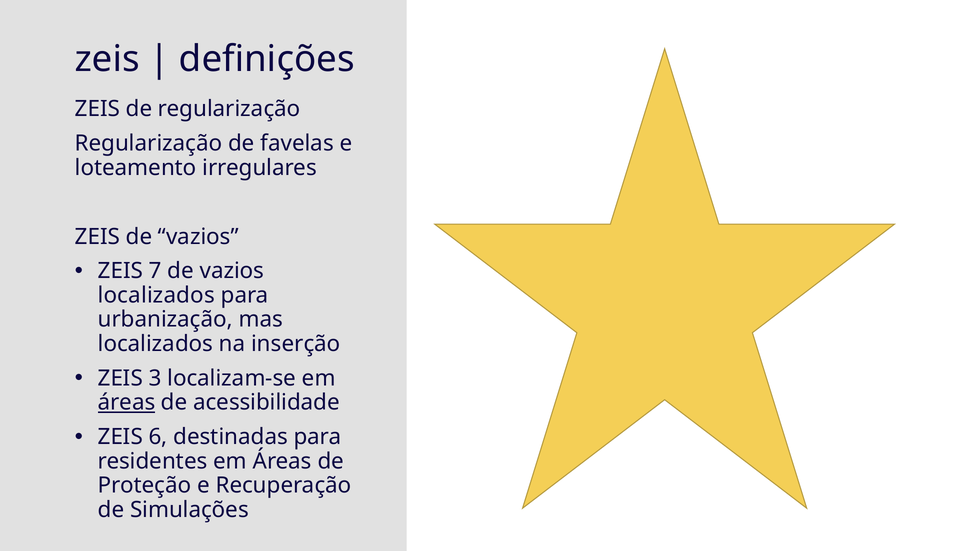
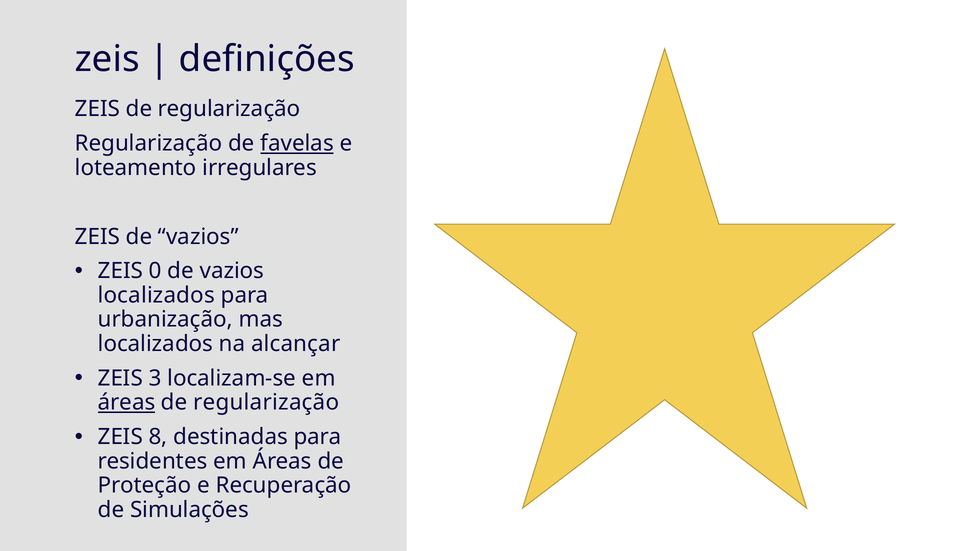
favelas underline: none -> present
7: 7 -> 0
inserção: inserção -> alcançar
acessibilidade at (266, 403): acessibilidade -> regularização
6: 6 -> 8
